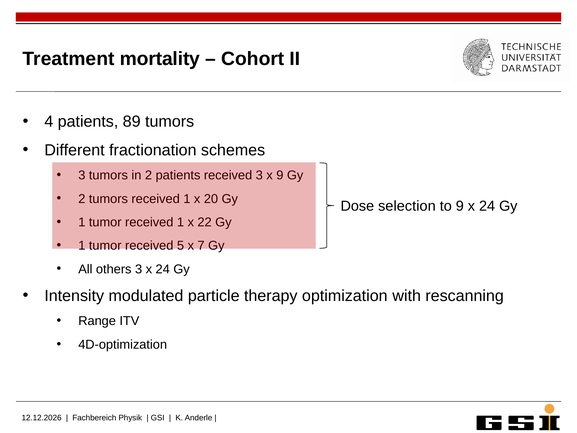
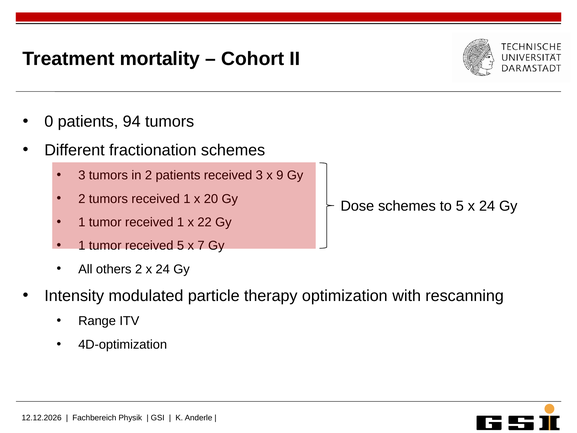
4: 4 -> 0
89: 89 -> 94
Dose selection: selection -> schemes
to 9: 9 -> 5
others 3: 3 -> 2
